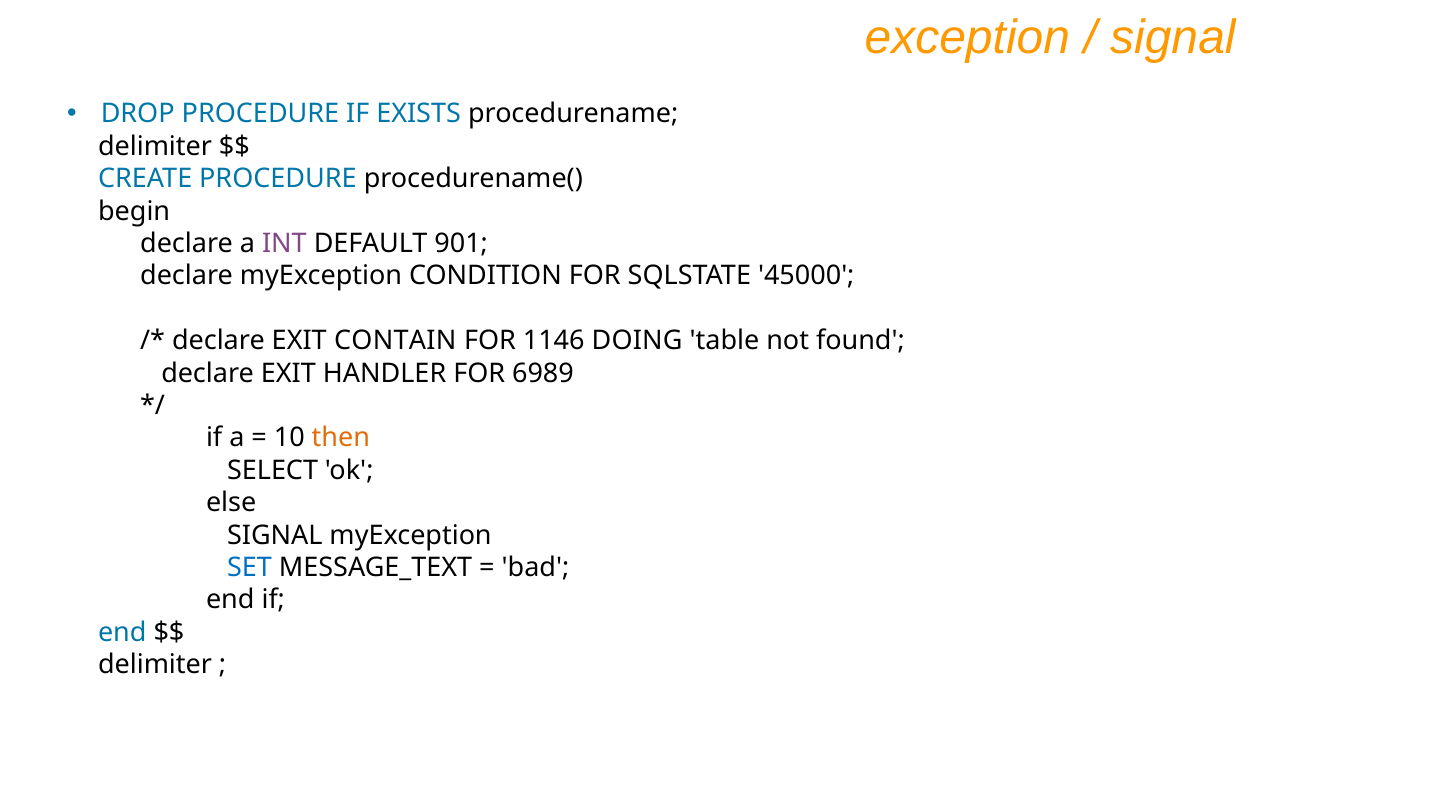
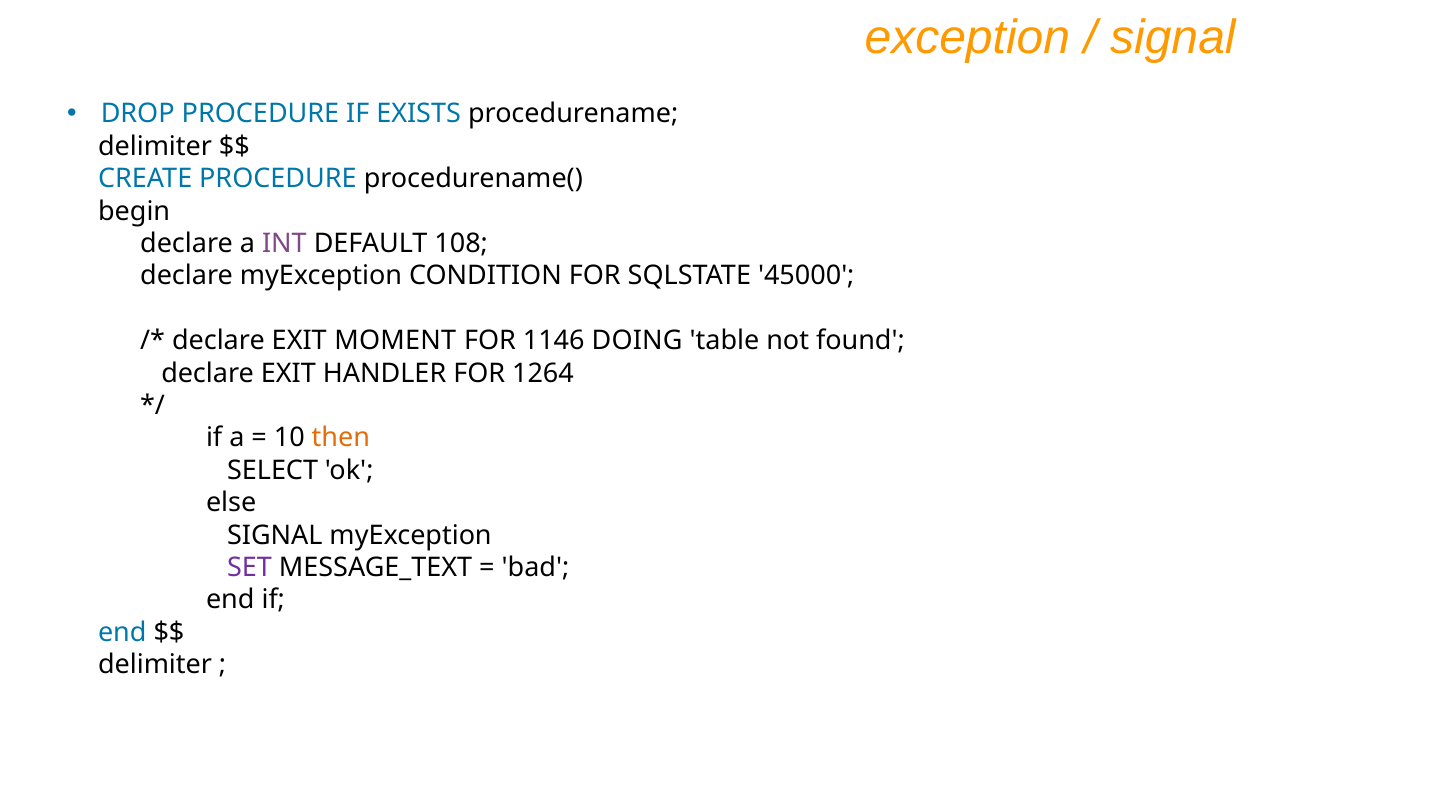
901: 901 -> 108
CONTAIN: CONTAIN -> MOMENT
6989: 6989 -> 1264
SET colour: blue -> purple
